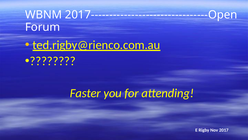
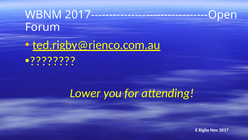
Faster: Faster -> Lower
